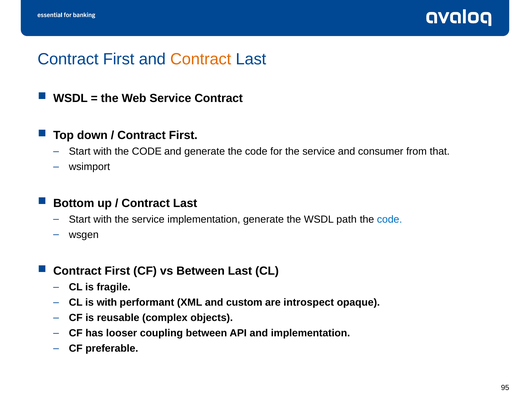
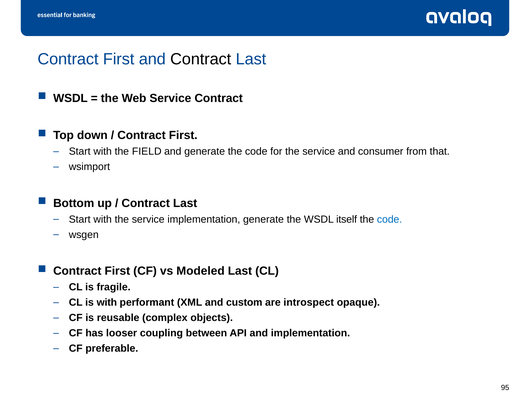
Contract at (201, 59) colour: orange -> black
with the CODE: CODE -> FIELD
path: path -> itself
vs Between: Between -> Modeled
